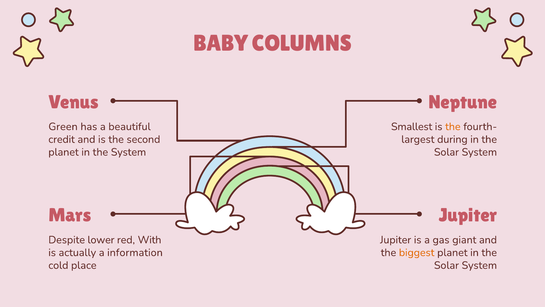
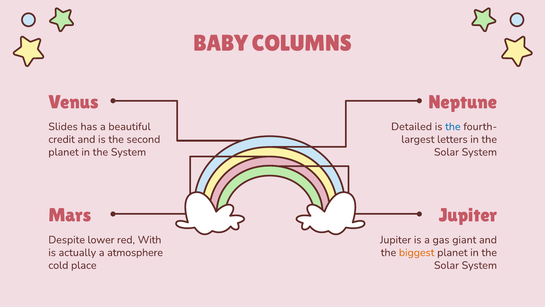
Green: Green -> Slides
Smallest: Smallest -> Detailed
the at (453, 126) colour: orange -> blue
during: during -> letters
information: information -> atmosphere
